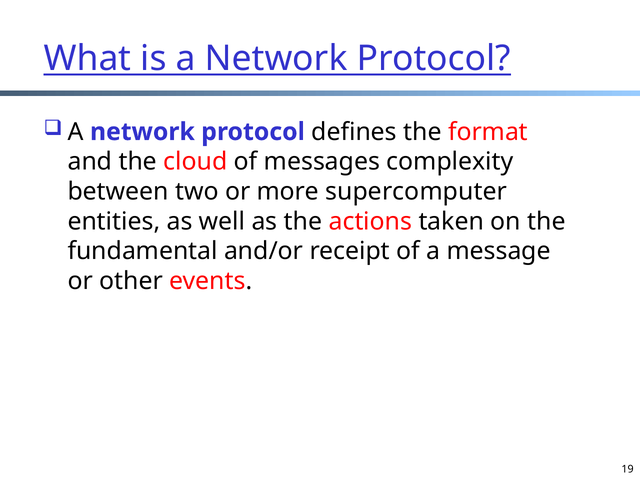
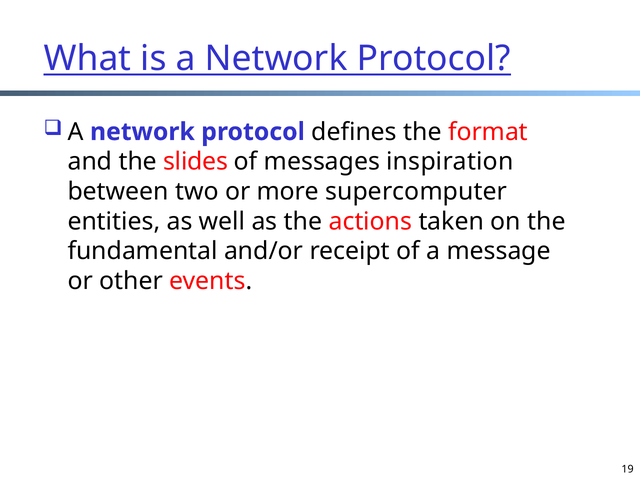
cloud: cloud -> slides
complexity: complexity -> inspiration
